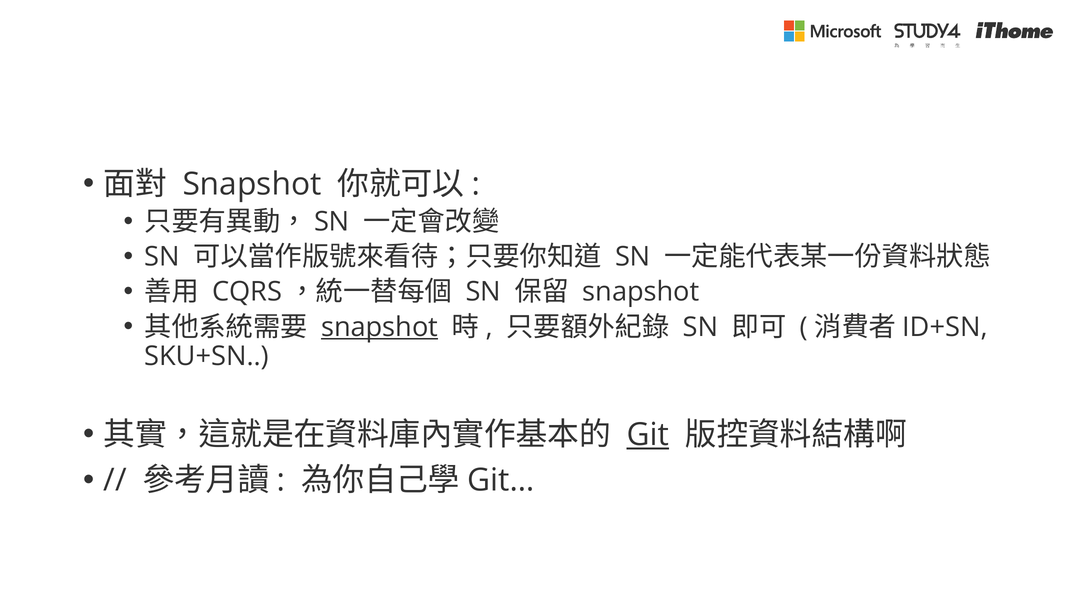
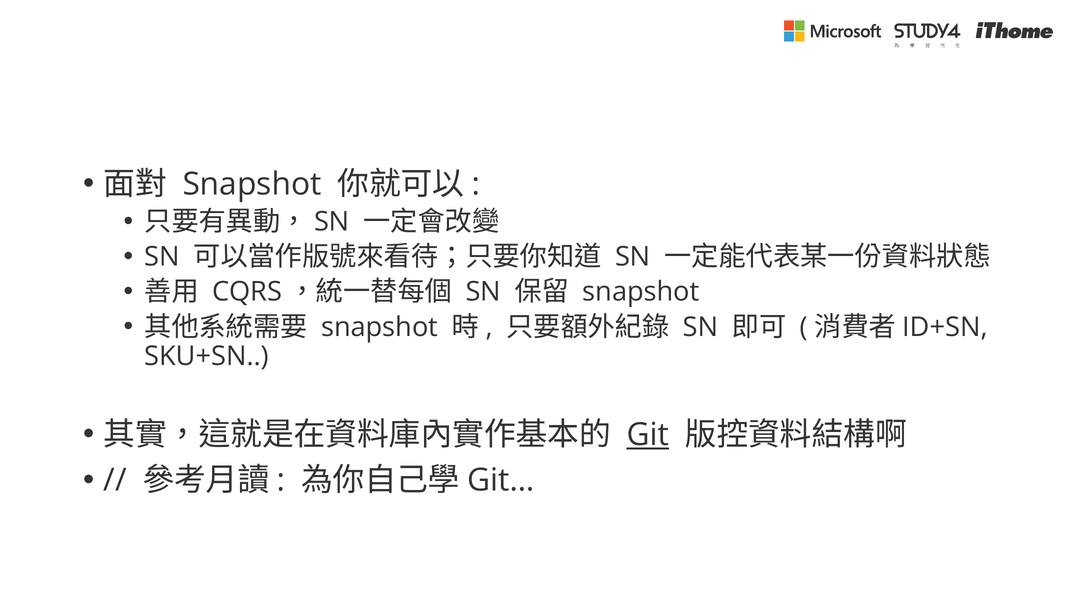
snapshot at (380, 327) underline: present -> none
